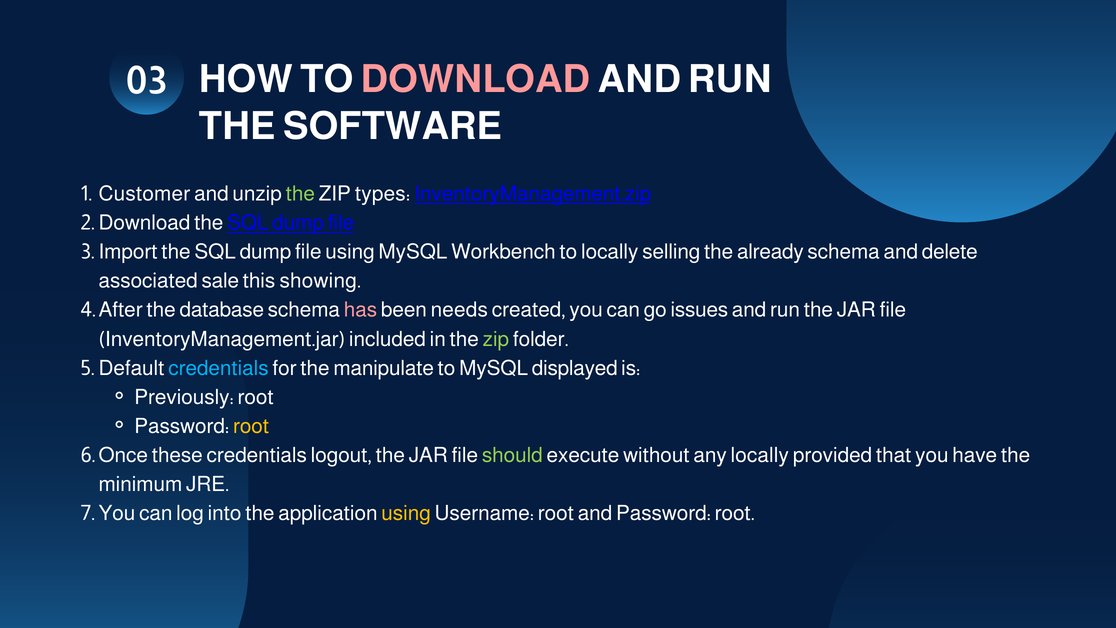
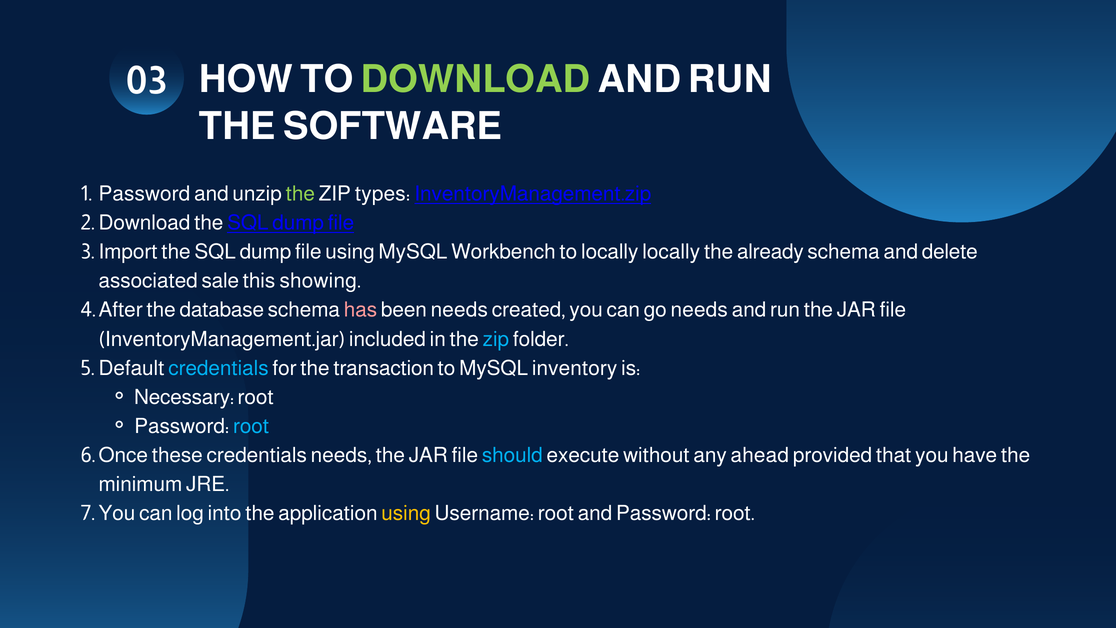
DOWNLOAD colour: pink -> light green
Customer at (144, 194): Customer -> Password
locally selling: selling -> locally
go issues: issues -> needs
zip at (496, 339) colour: light green -> light blue
manipulate: manipulate -> transaction
displayed: displayed -> inventory
Previously: Previously -> Necessary
root at (251, 426) colour: yellow -> light blue
credentials logout: logout -> needs
should colour: light green -> light blue
any locally: locally -> ahead
